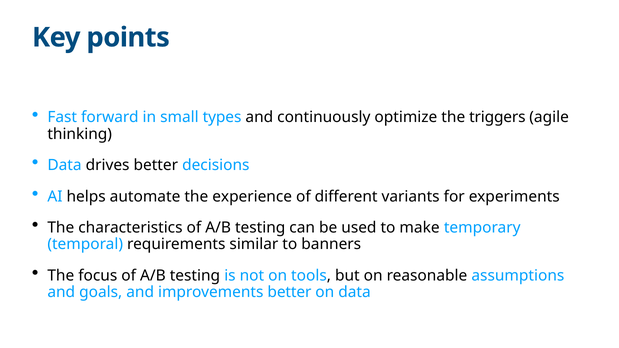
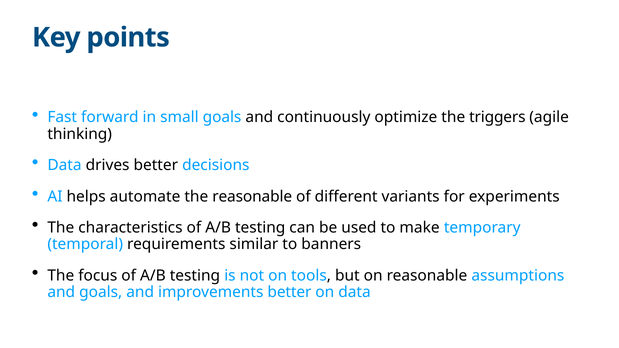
small types: types -> goals
the experience: experience -> reasonable
